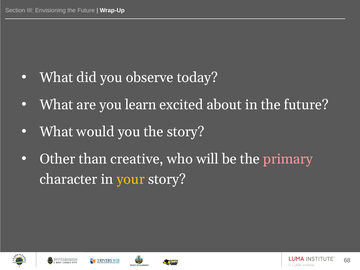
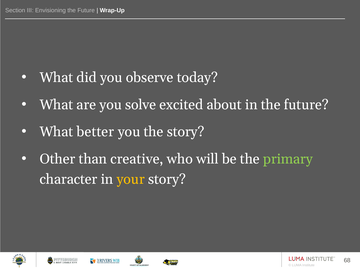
learn: learn -> solve
would: would -> better
primary colour: pink -> light green
